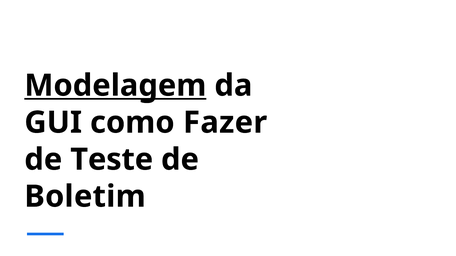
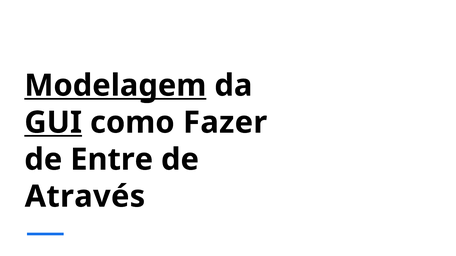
GUI underline: none -> present
Teste: Teste -> Entre
Boletim: Boletim -> Através
